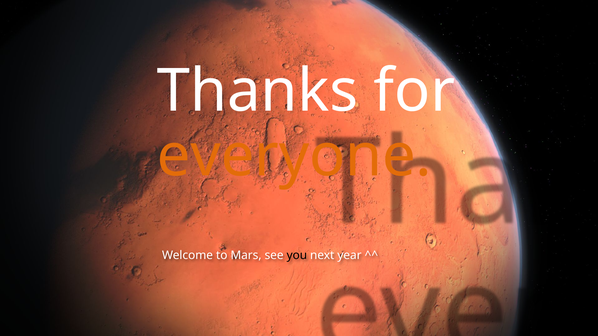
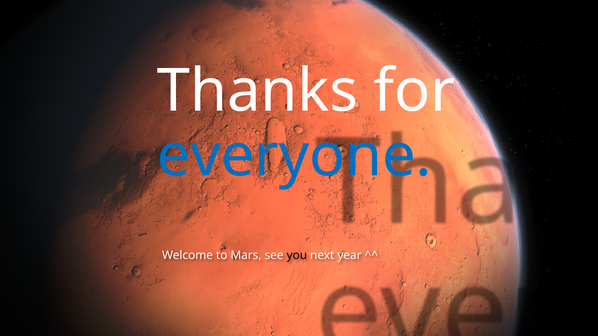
everyone colour: orange -> blue
